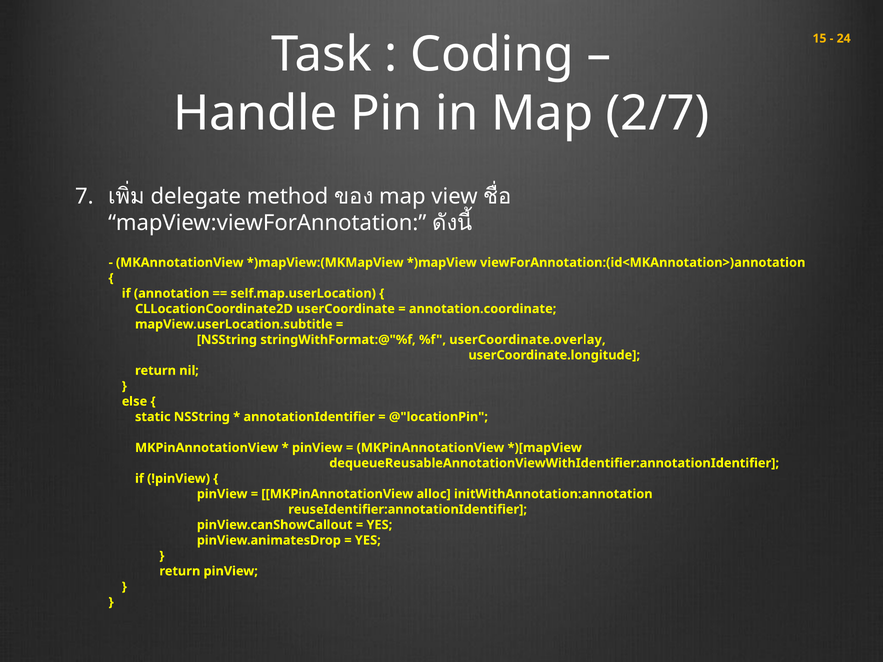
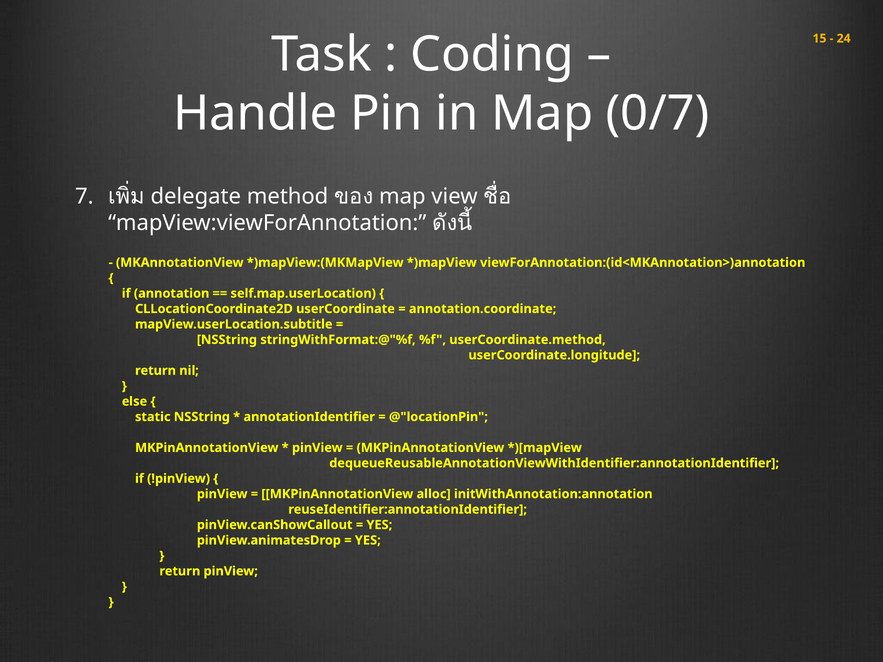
2/7: 2/7 -> 0/7
userCoordinate.overlay: userCoordinate.overlay -> userCoordinate.method
